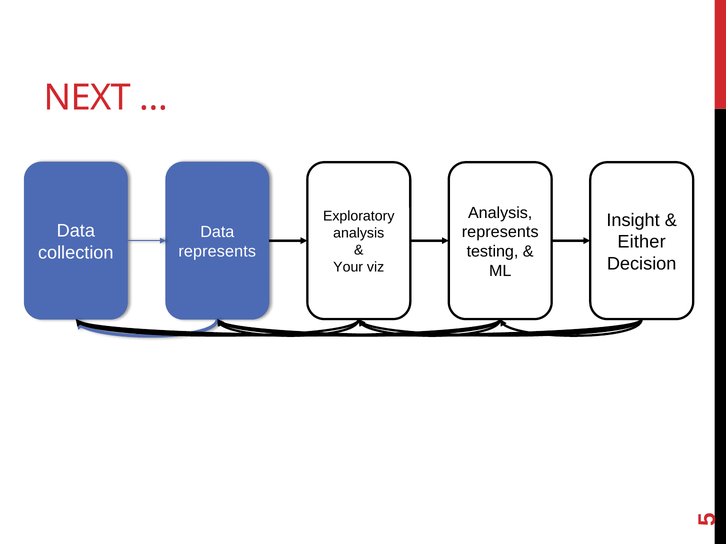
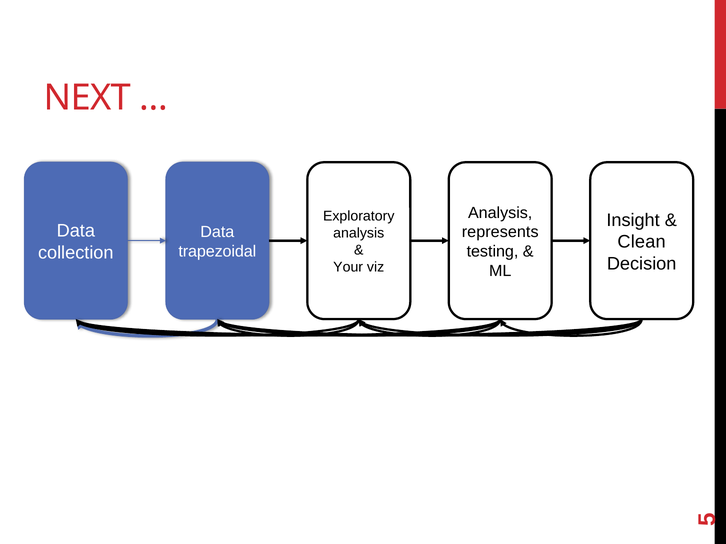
Either: Either -> Clean
represents at (217, 252): represents -> trapezoidal
